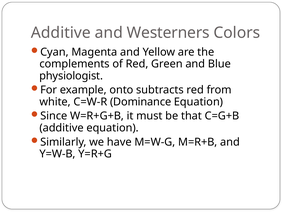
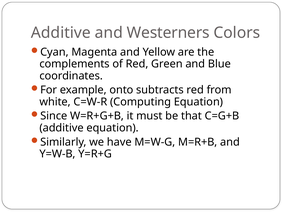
physiologist: physiologist -> coordinates
Dominance: Dominance -> Computing
